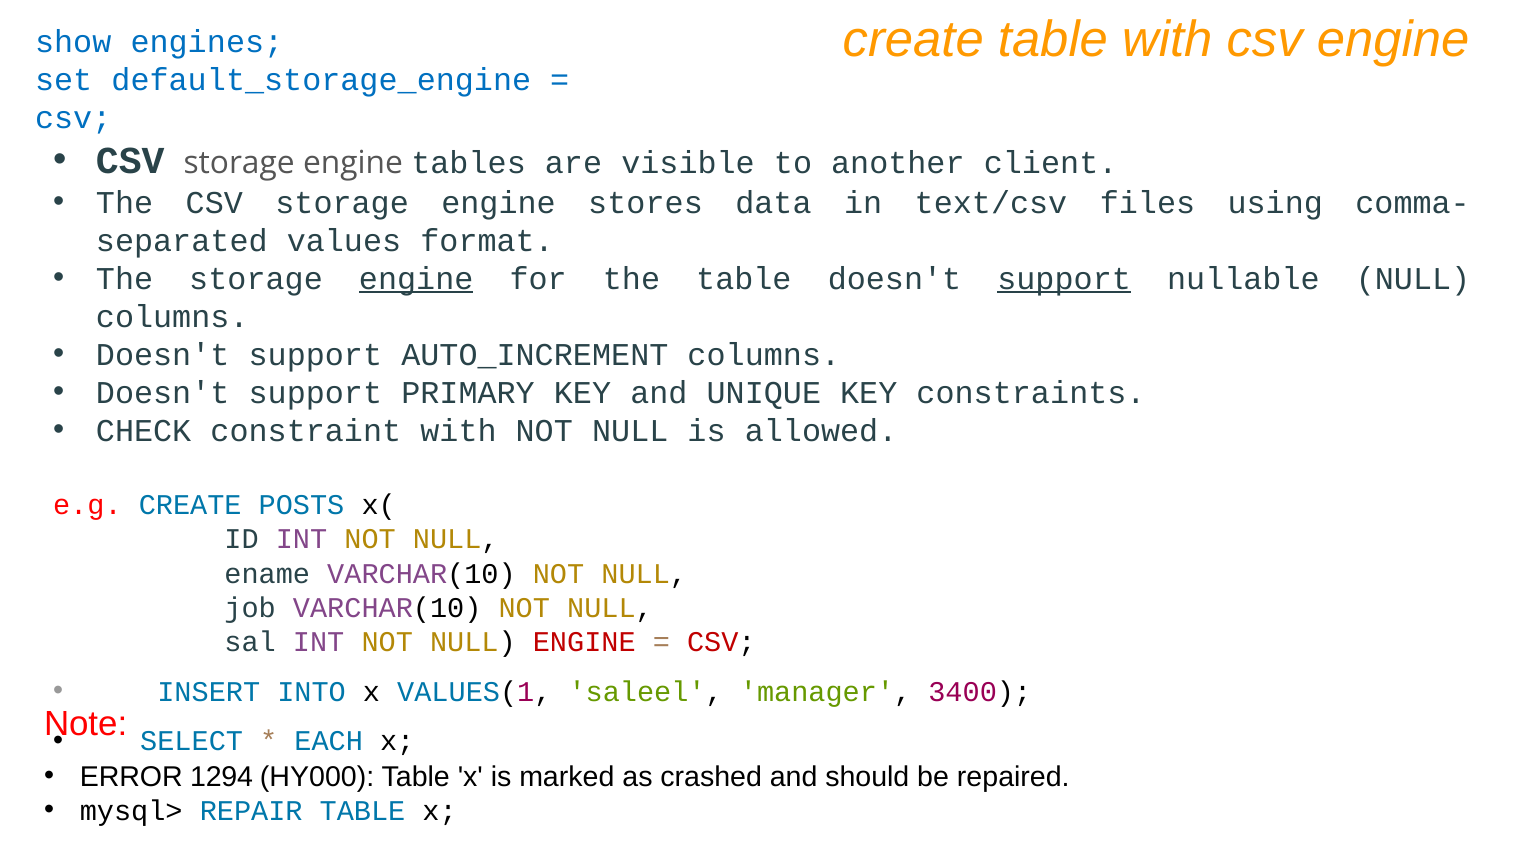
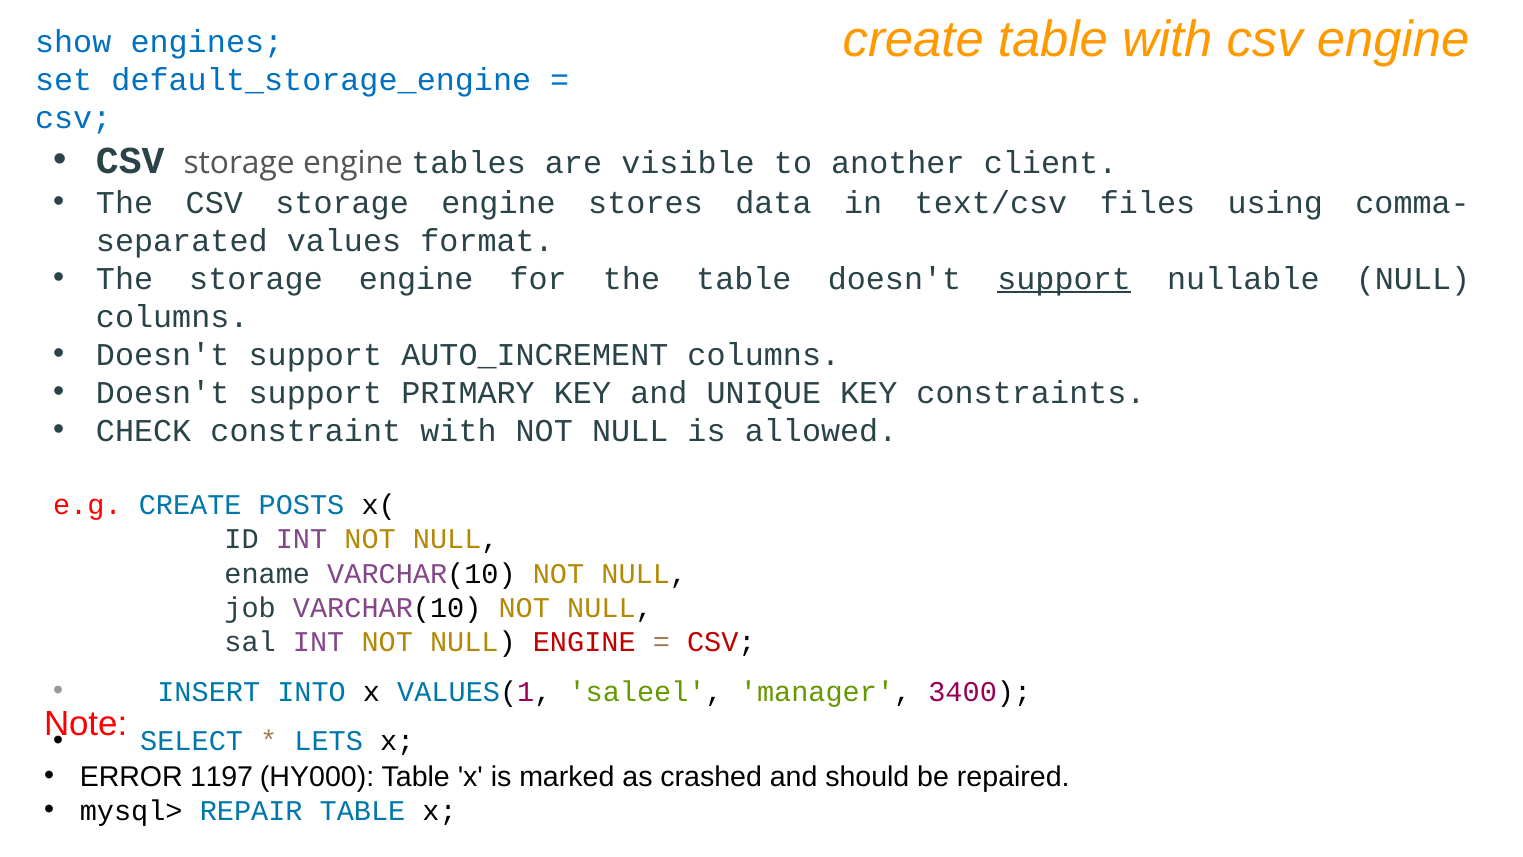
engine at (416, 279) underline: present -> none
EACH: EACH -> LETS
1294: 1294 -> 1197
